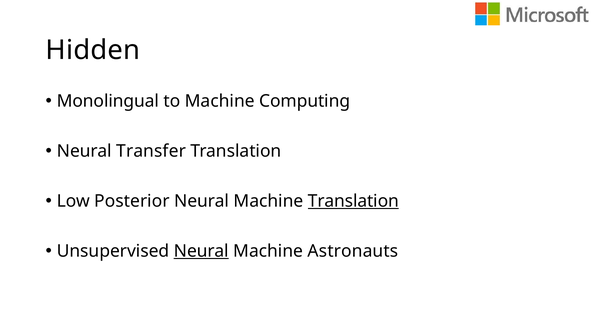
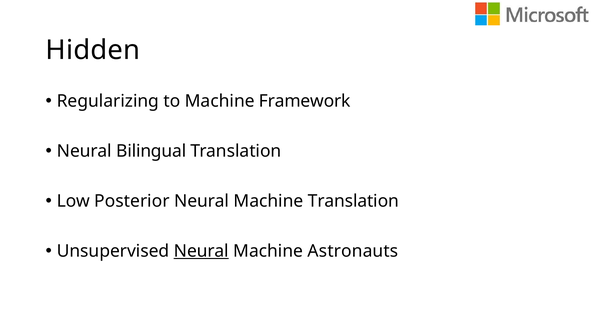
Monolingual: Monolingual -> Regularizing
Computing: Computing -> Framework
Transfer: Transfer -> Bilingual
Translation at (353, 201) underline: present -> none
